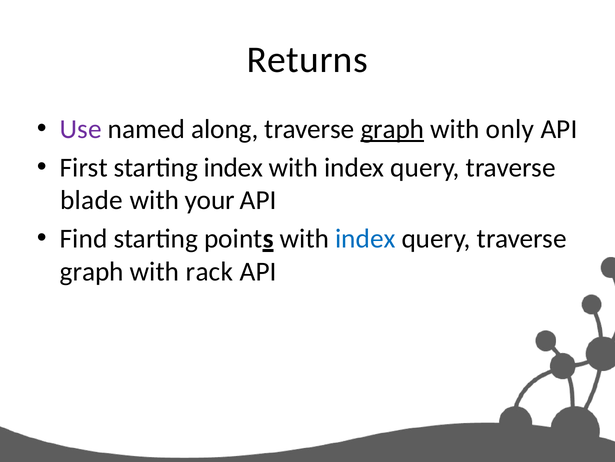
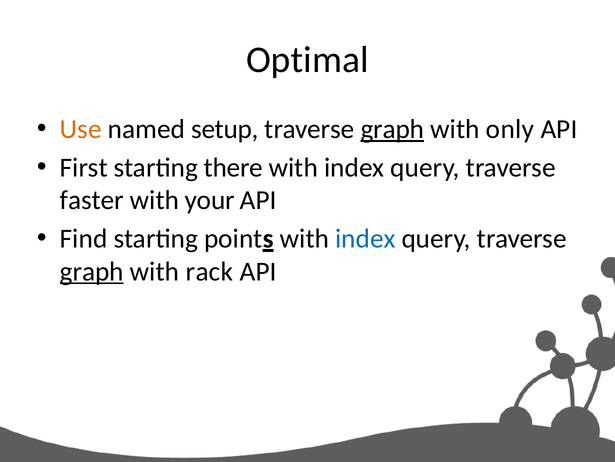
Returns: Returns -> Optimal
Use colour: purple -> orange
along: along -> setup
starting index: index -> there
blade: blade -> faster
graph at (92, 271) underline: none -> present
